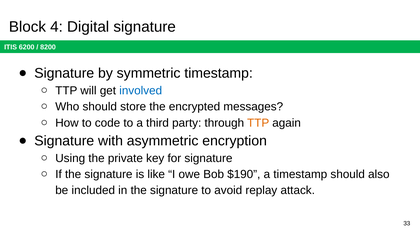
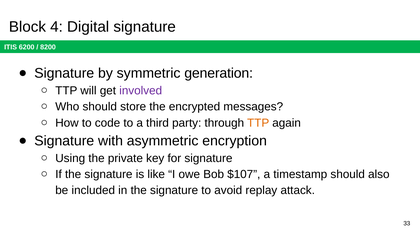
symmetric timestamp: timestamp -> generation
involved colour: blue -> purple
$190: $190 -> $107
